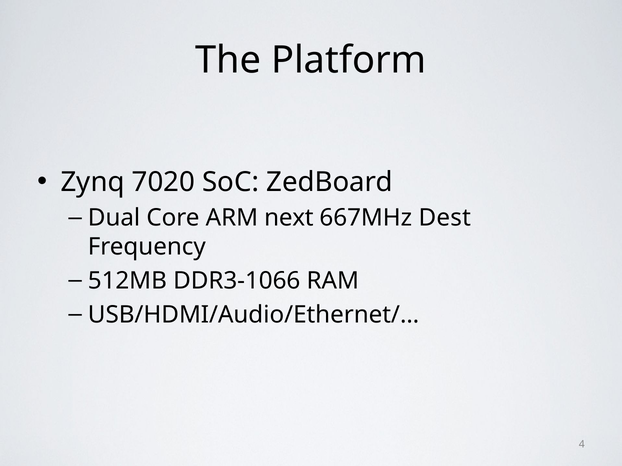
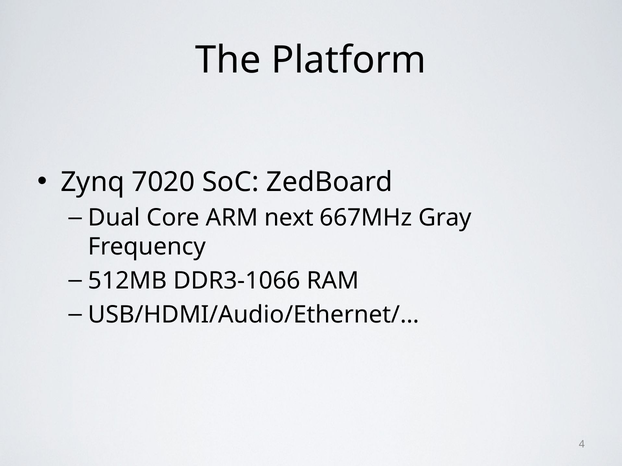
Dest: Dest -> Gray
